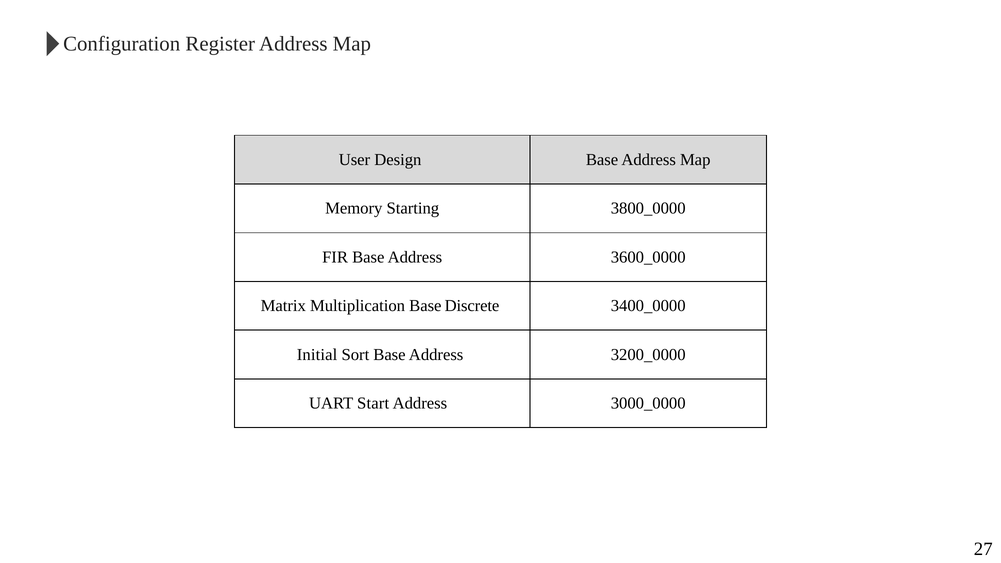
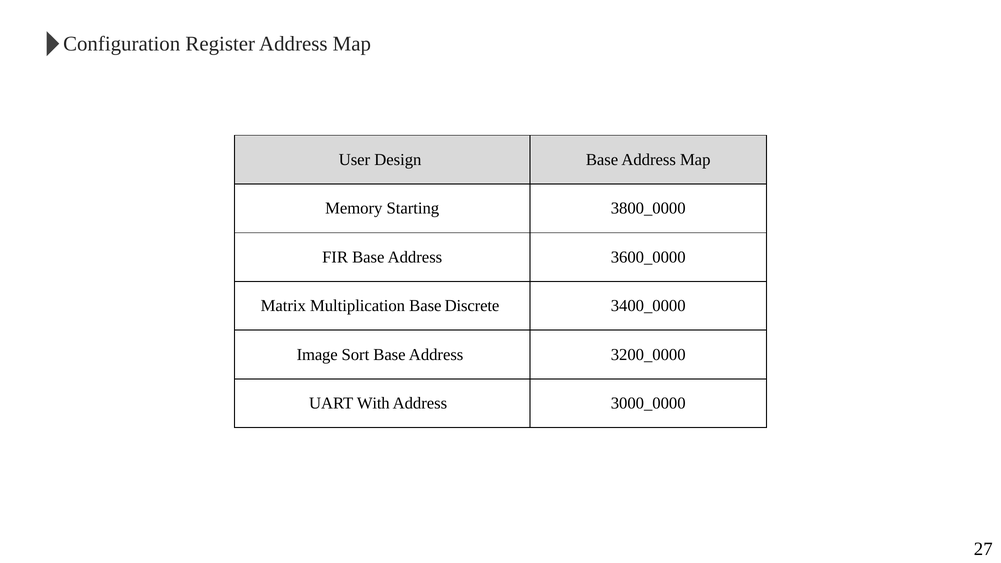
Initial: Initial -> Image
Start: Start -> With
